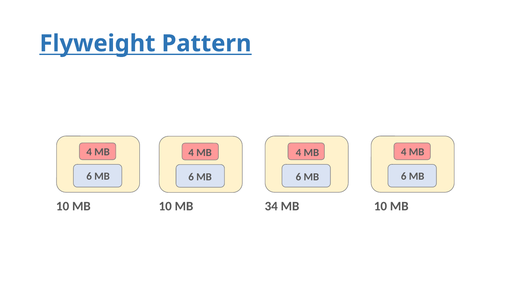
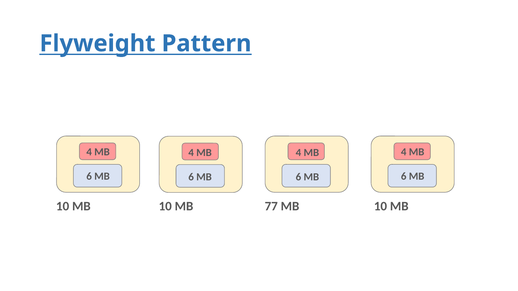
34: 34 -> 77
